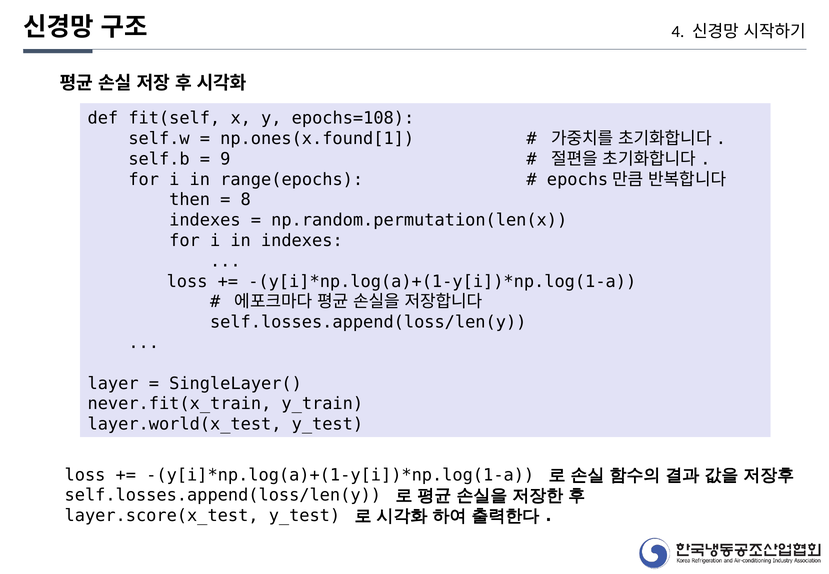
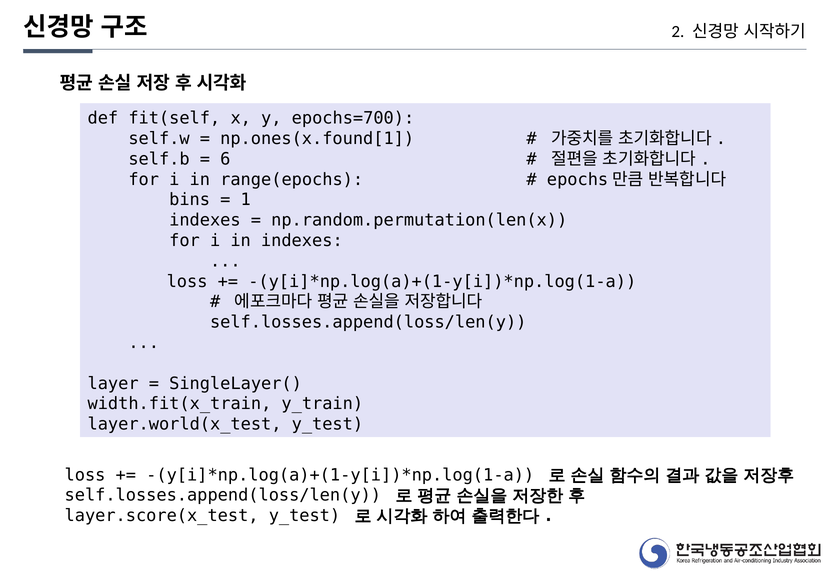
4: 4 -> 2
epochs=108: epochs=108 -> epochs=700
9: 9 -> 6
then: then -> bins
8: 8 -> 1
never.fit(x_train: never.fit(x_train -> width.fit(x_train
